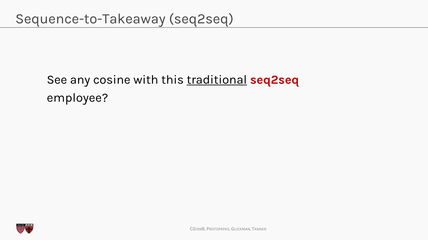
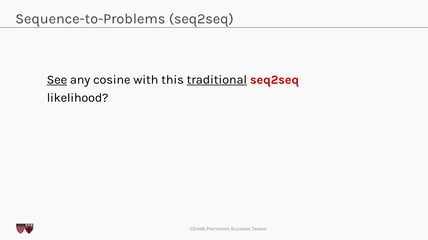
Sequence-to-Takeaway: Sequence-to-Takeaway -> Sequence-to-Problems
See underline: none -> present
employee: employee -> likelihood
